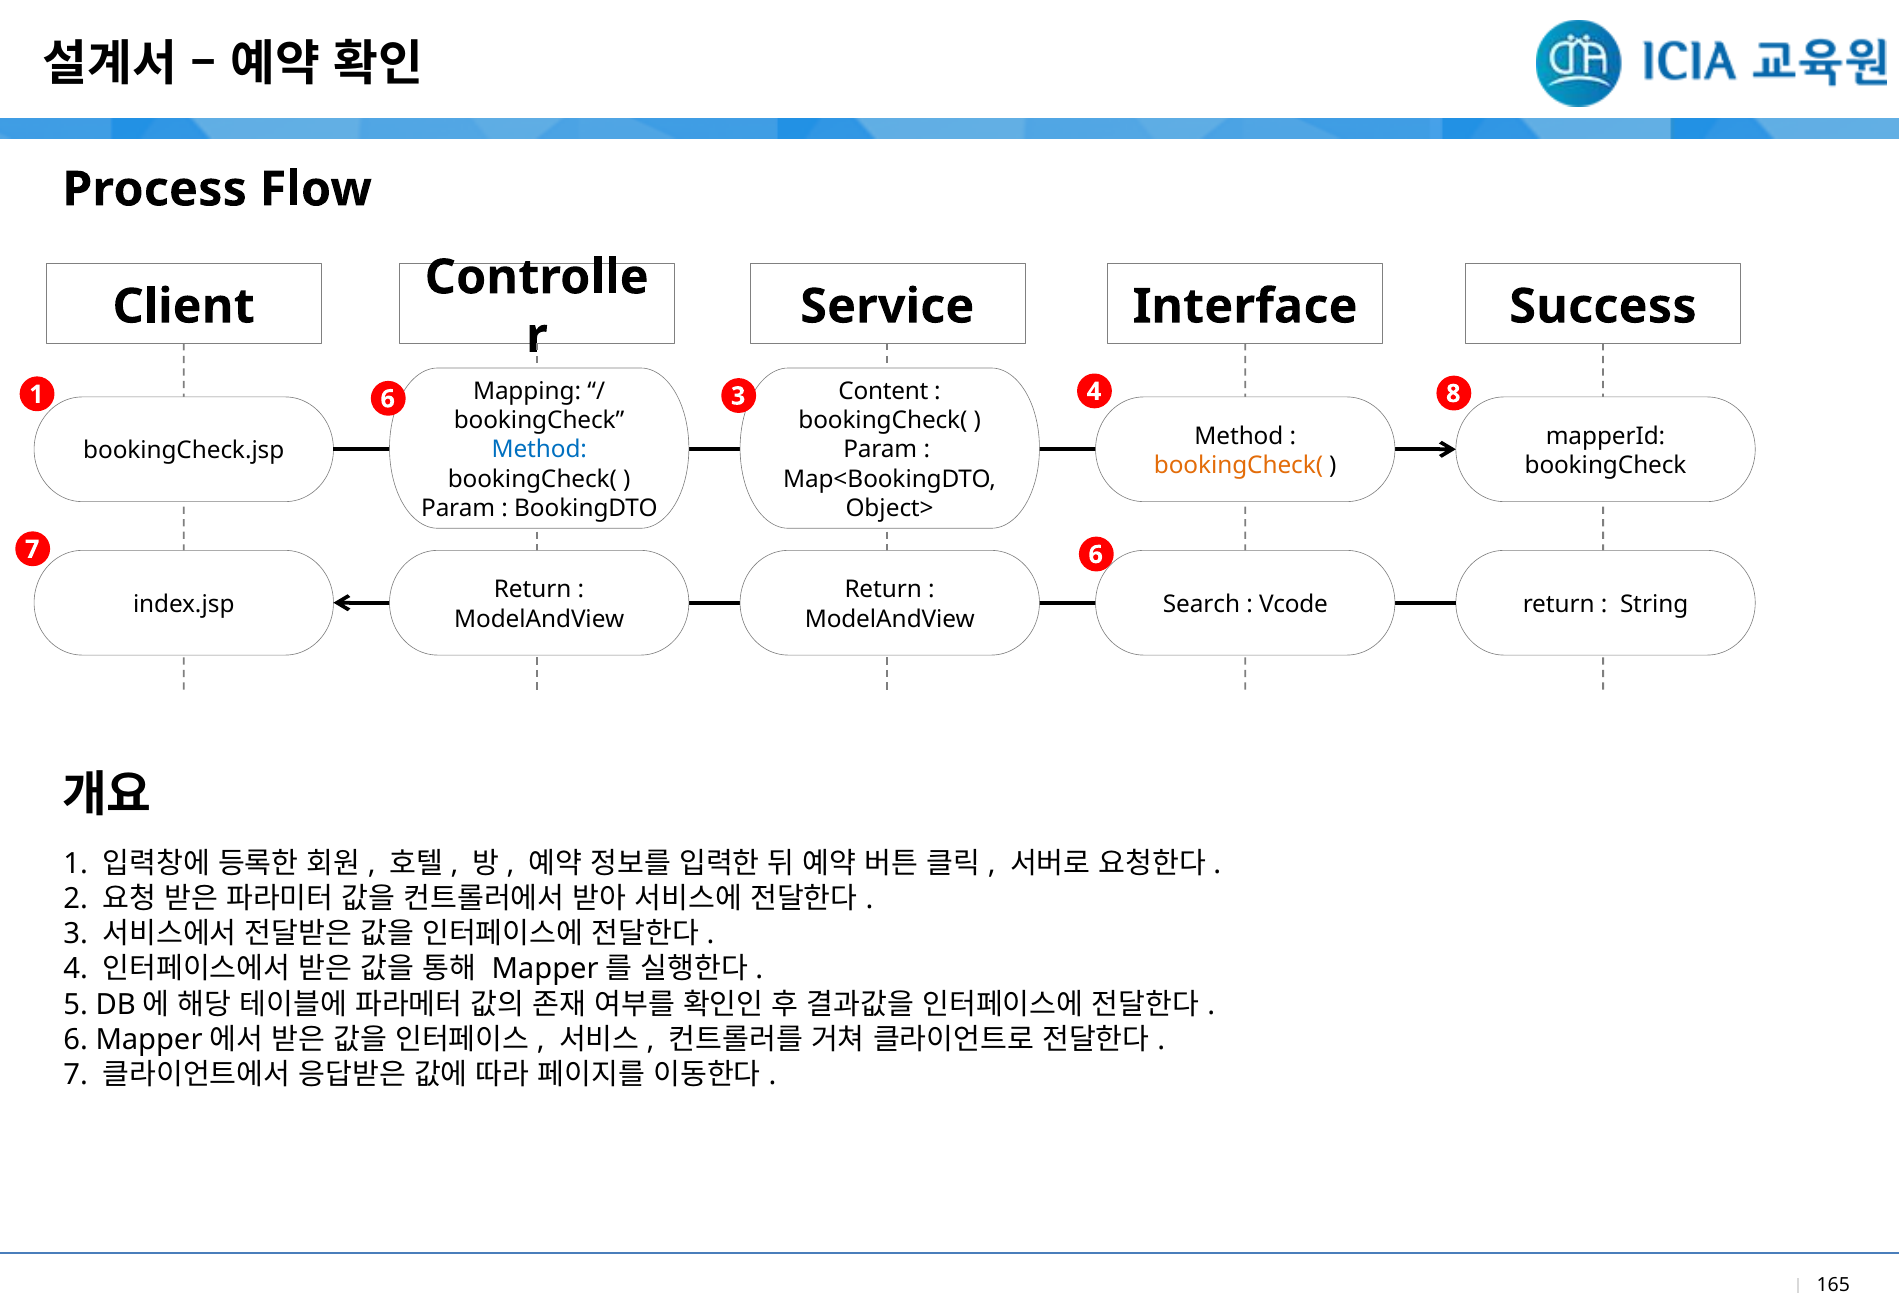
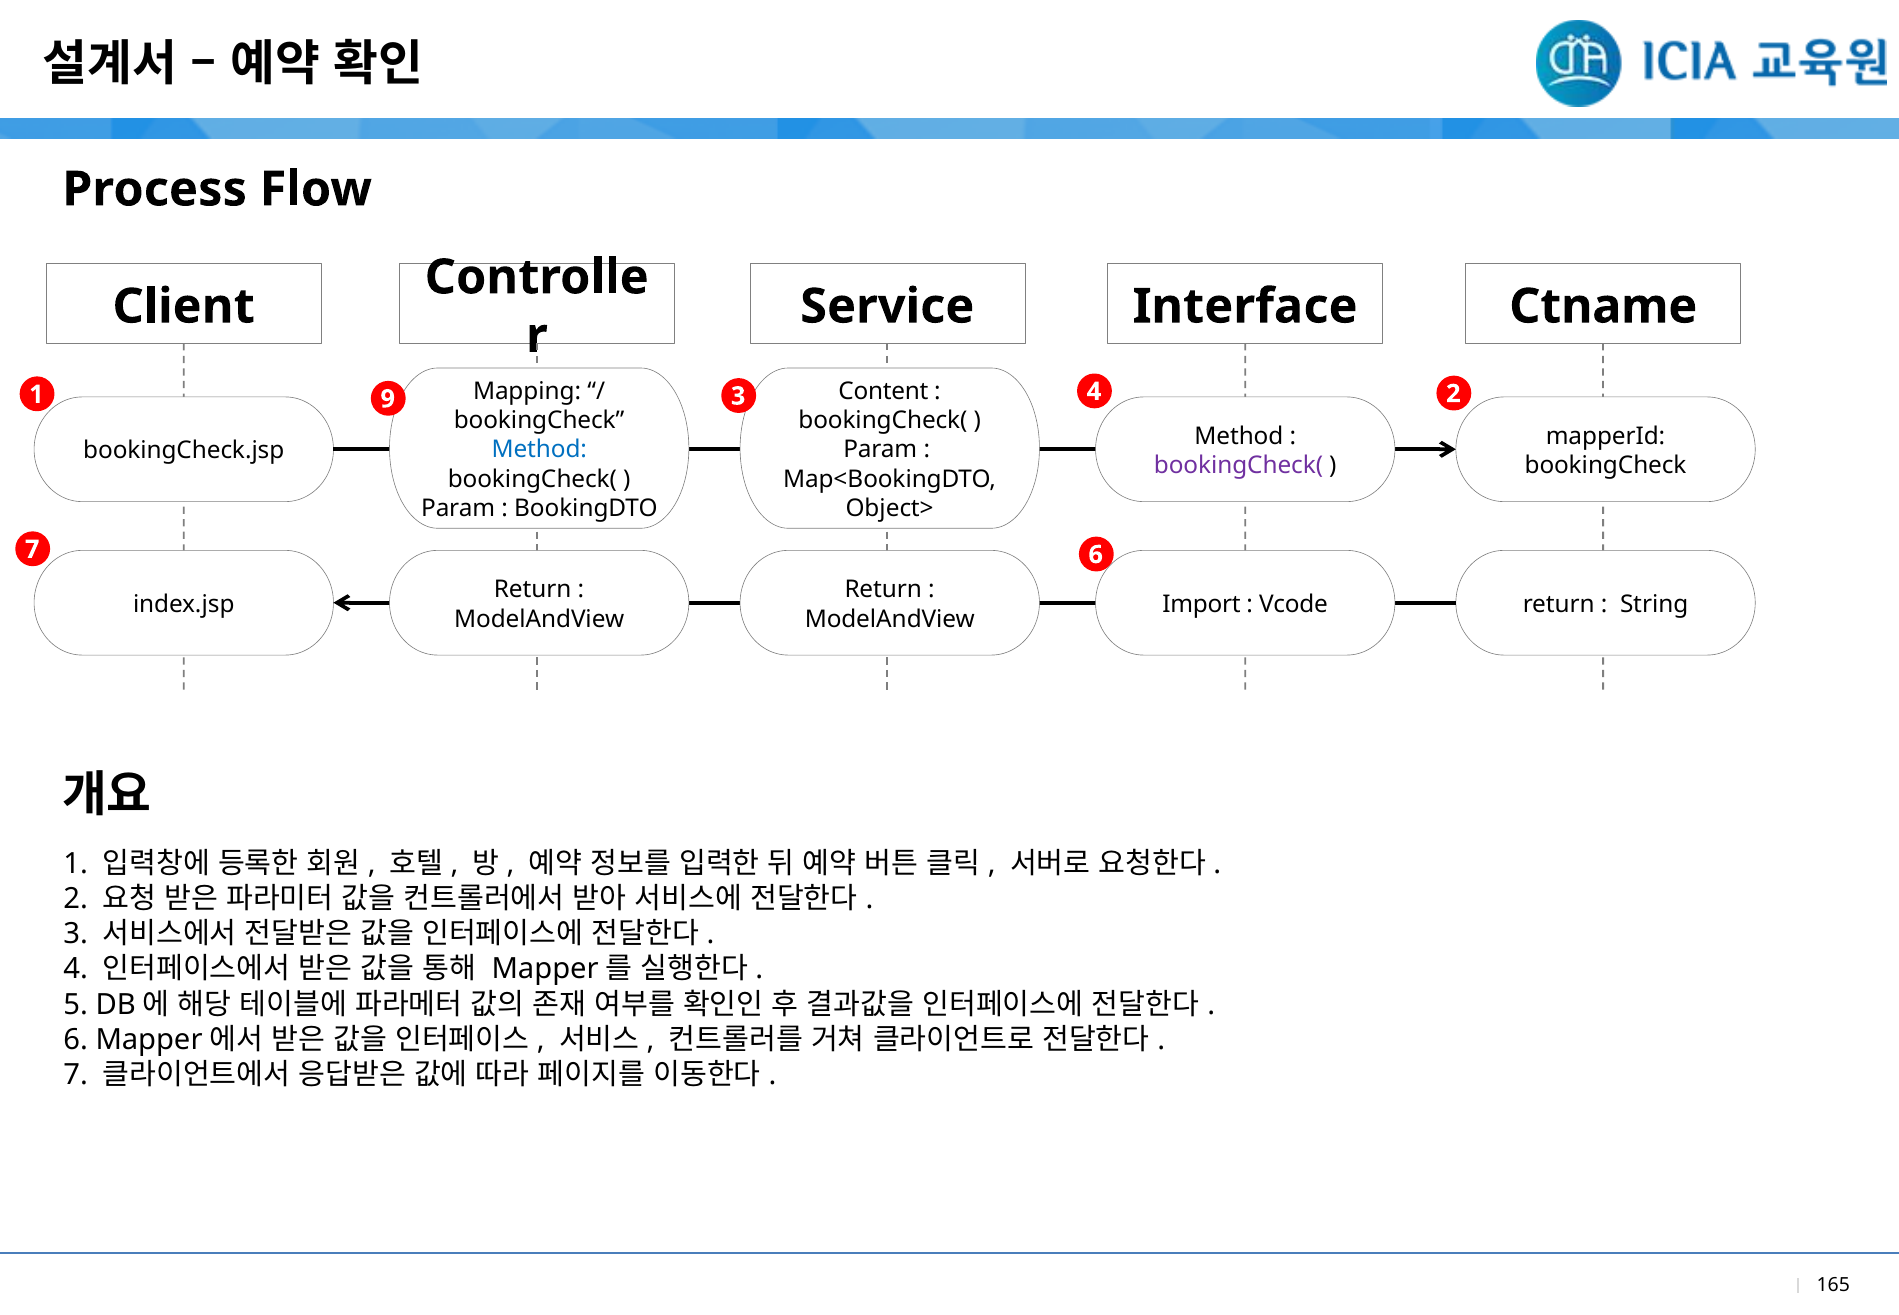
Success: Success -> Ctname
1 6: 6 -> 9
4 8: 8 -> 2
bookingCheck( at (1238, 465) colour: orange -> purple
Search: Search -> Import
